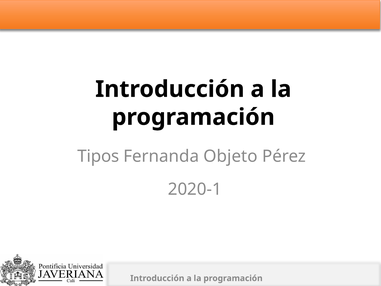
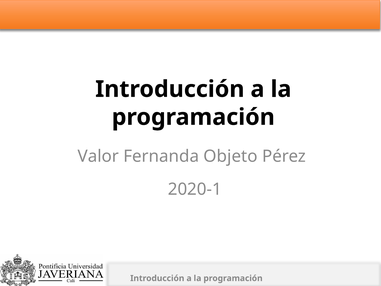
Tipos: Tipos -> Valor
